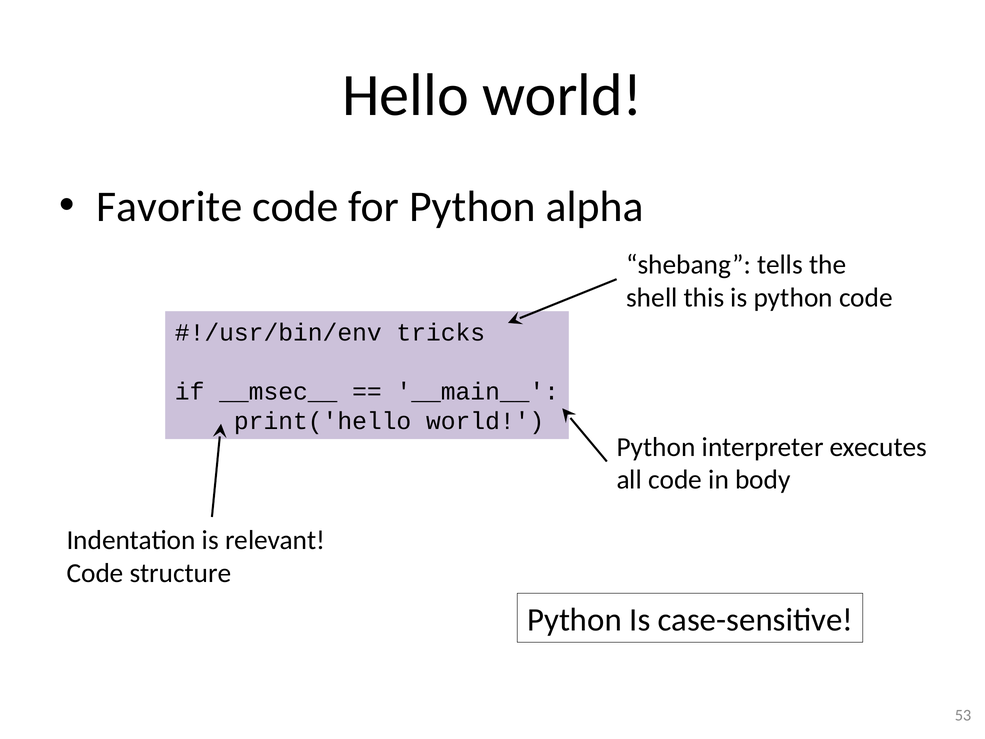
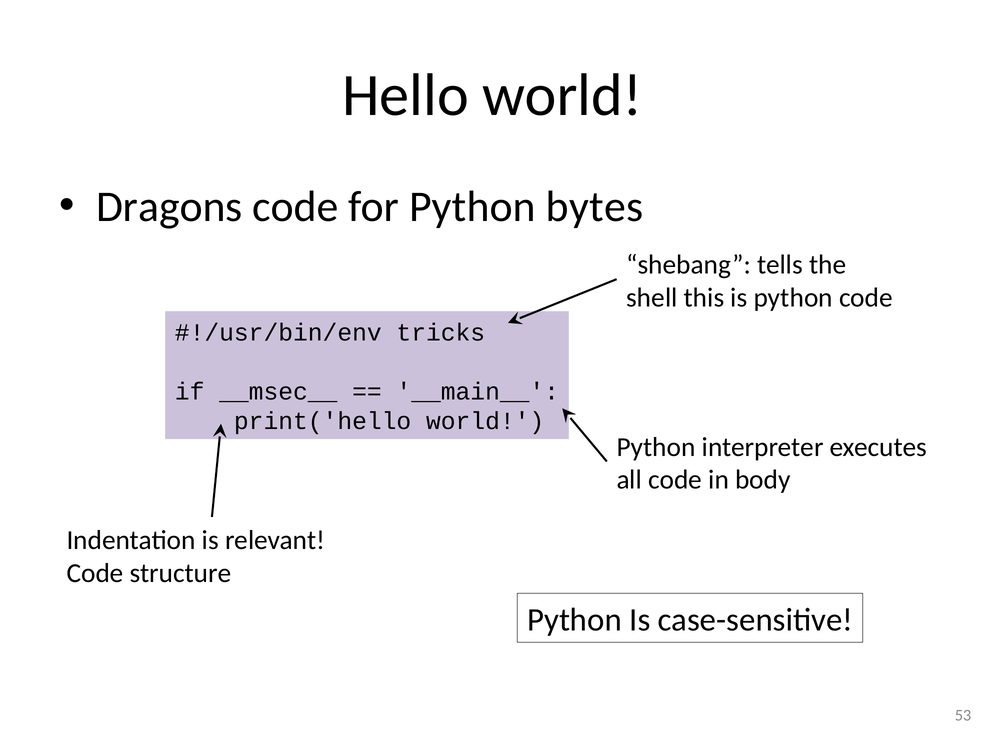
Favorite: Favorite -> Dragons
alpha: alpha -> bytes
